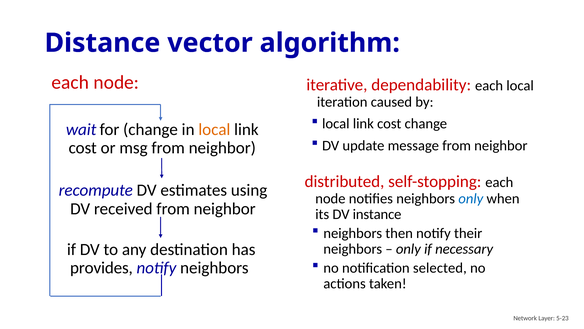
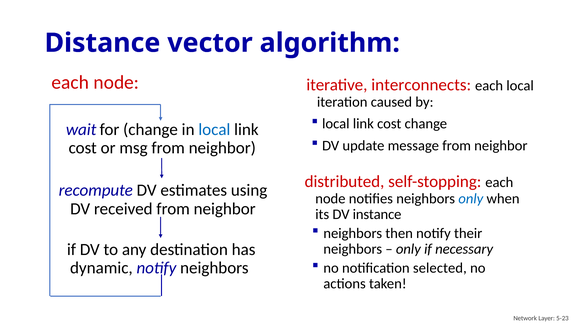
dependability: dependability -> interconnects
local at (214, 129) colour: orange -> blue
provides: provides -> dynamic
